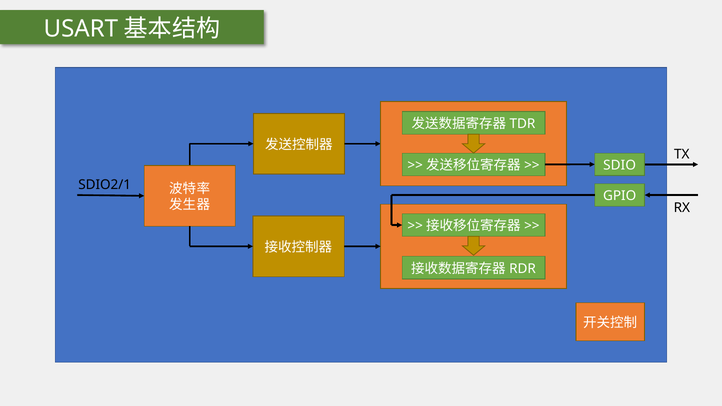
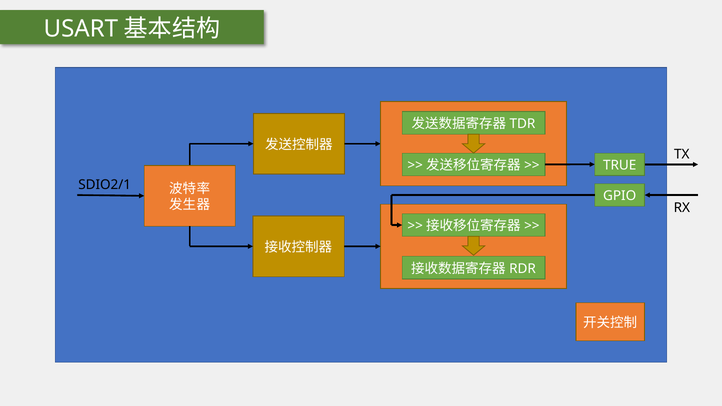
SDIO: SDIO -> TRUE
